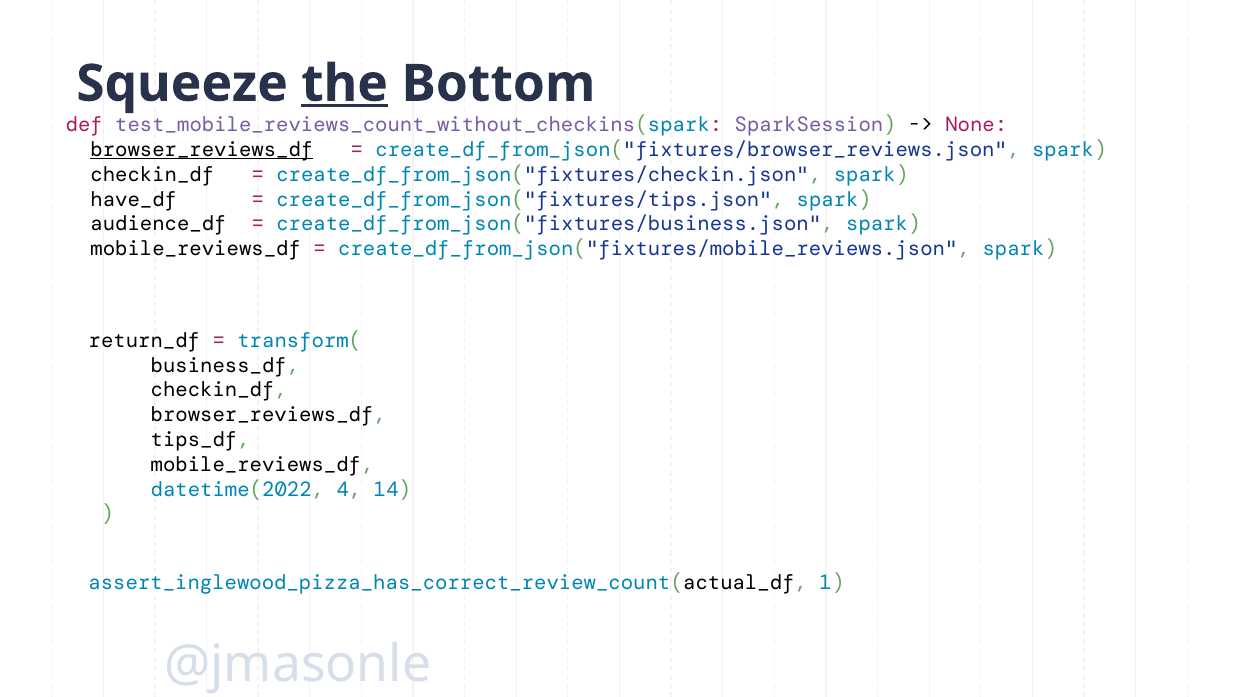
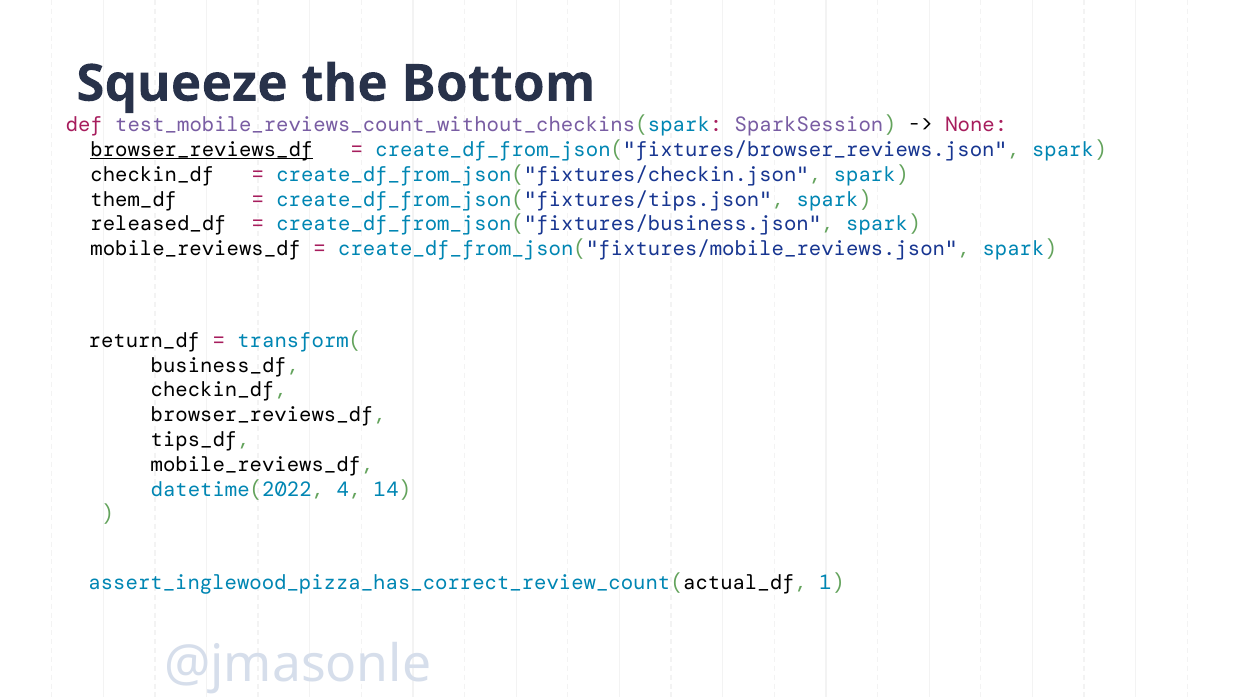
the underline: present -> none
have_df: have_df -> them_df
audience_df: audience_df -> released_df
